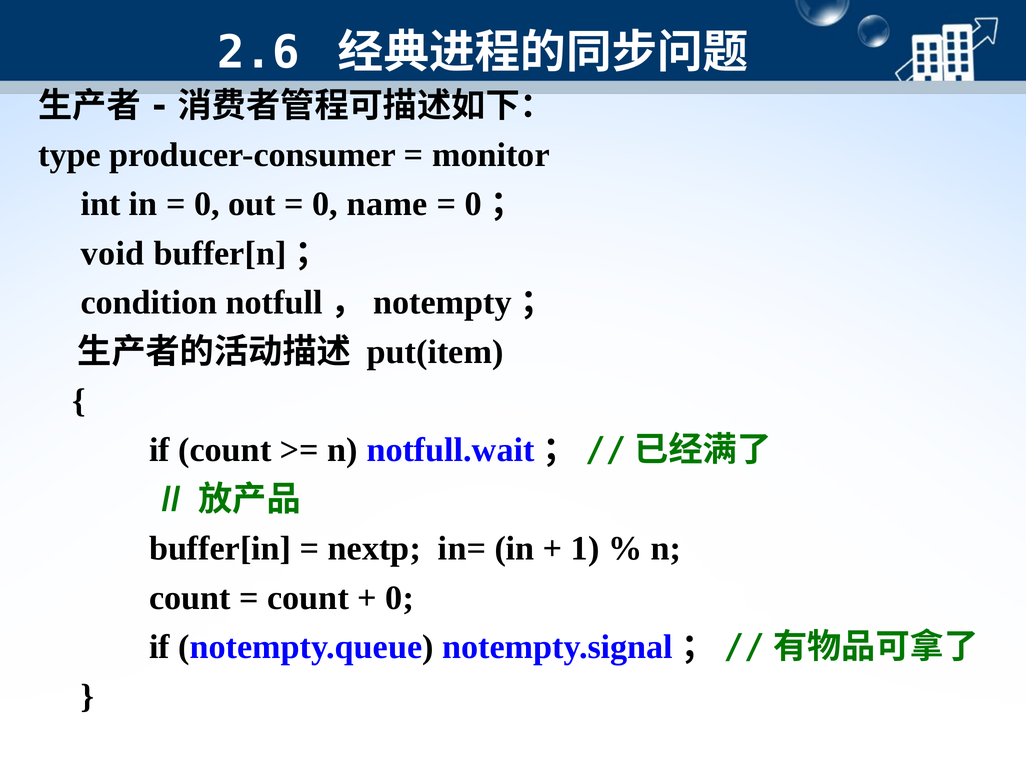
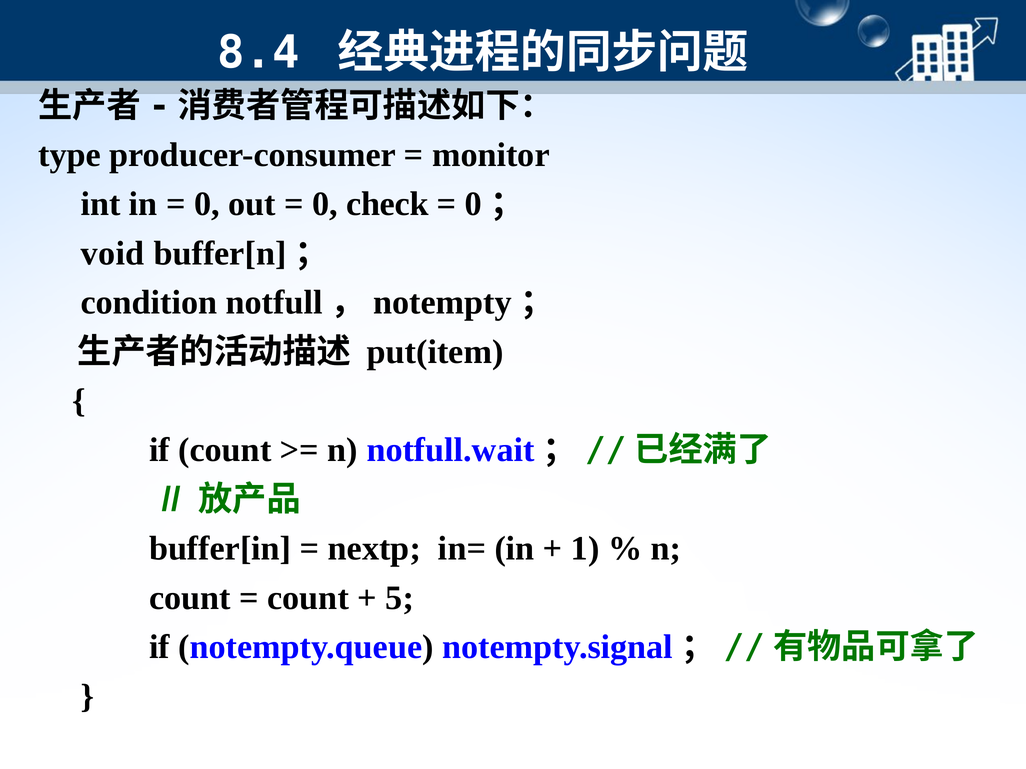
2.6: 2.6 -> 8.4
name: name -> check
0 at (400, 598): 0 -> 5
